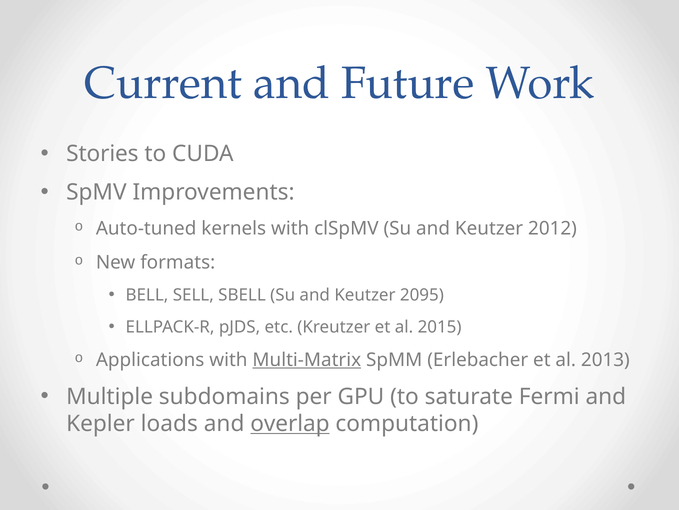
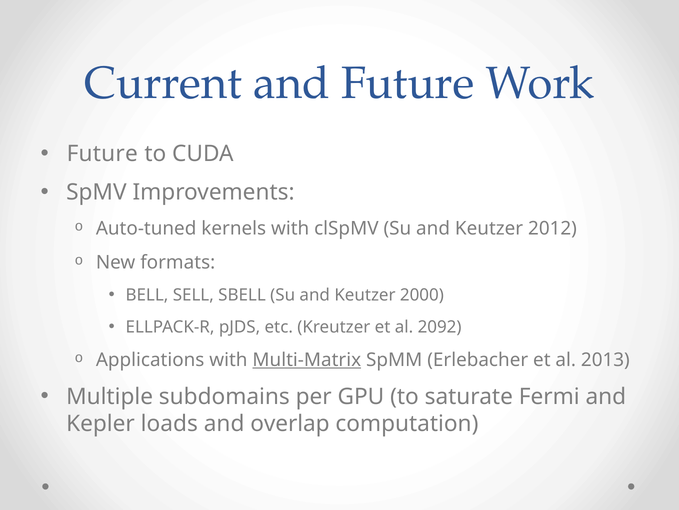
Stories at (102, 154): Stories -> Future
2095: 2095 -> 2000
2015: 2015 -> 2092
overlap underline: present -> none
